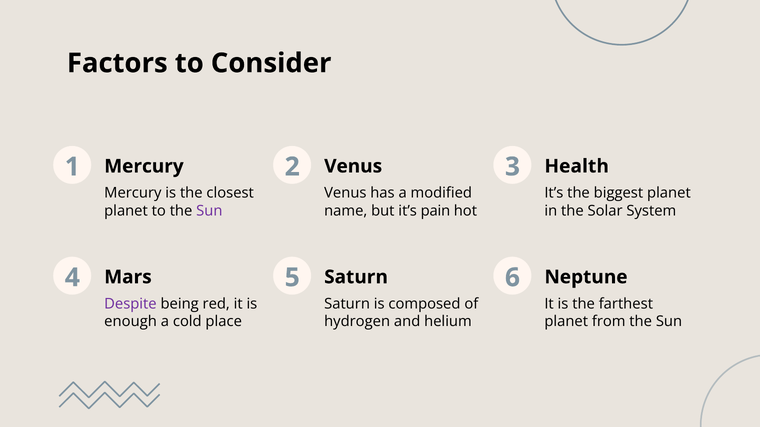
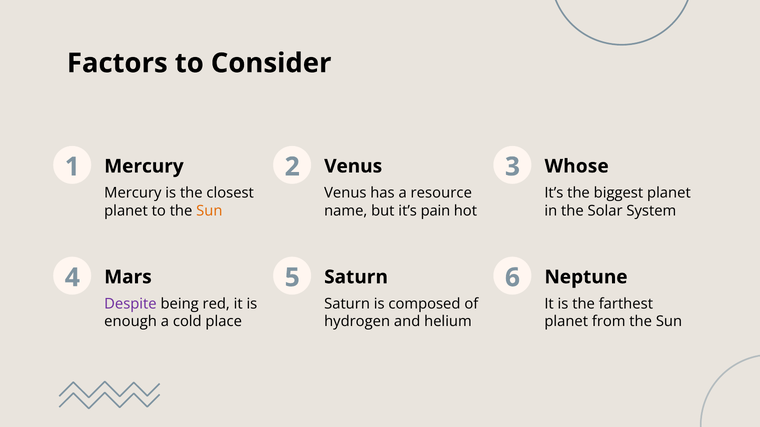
Health: Health -> Whose
modified: modified -> resource
Sun at (209, 211) colour: purple -> orange
